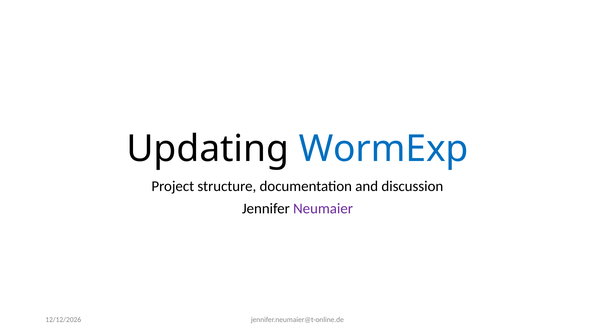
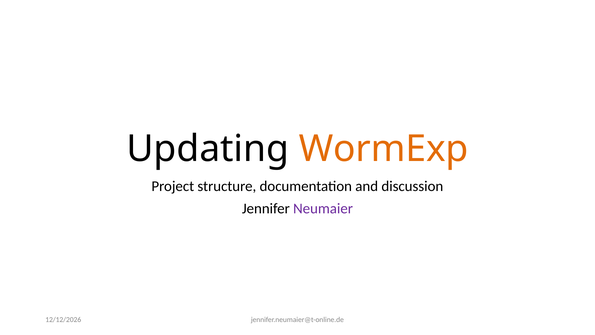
WormExp colour: blue -> orange
